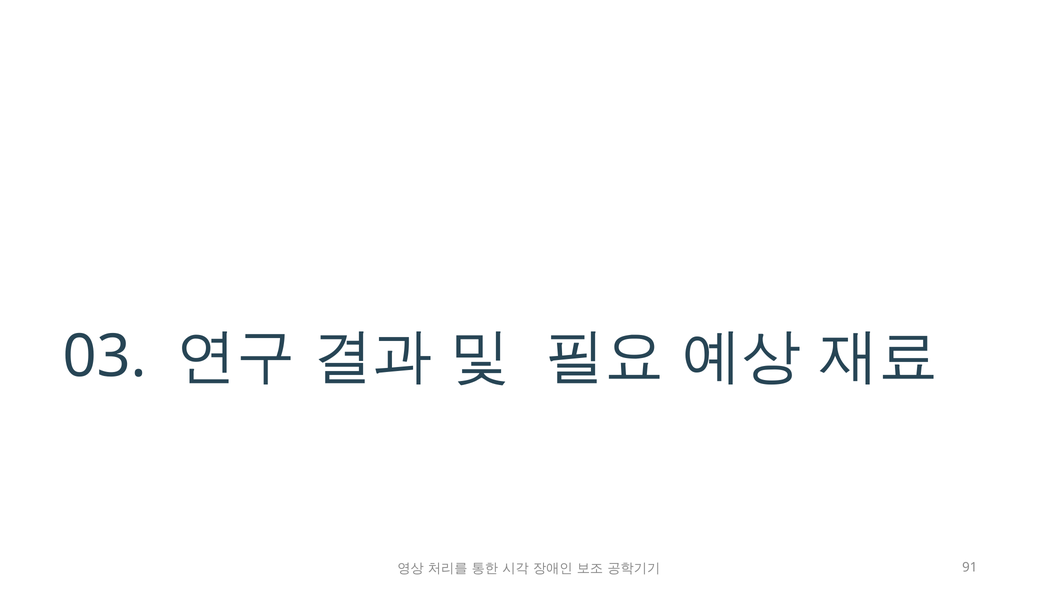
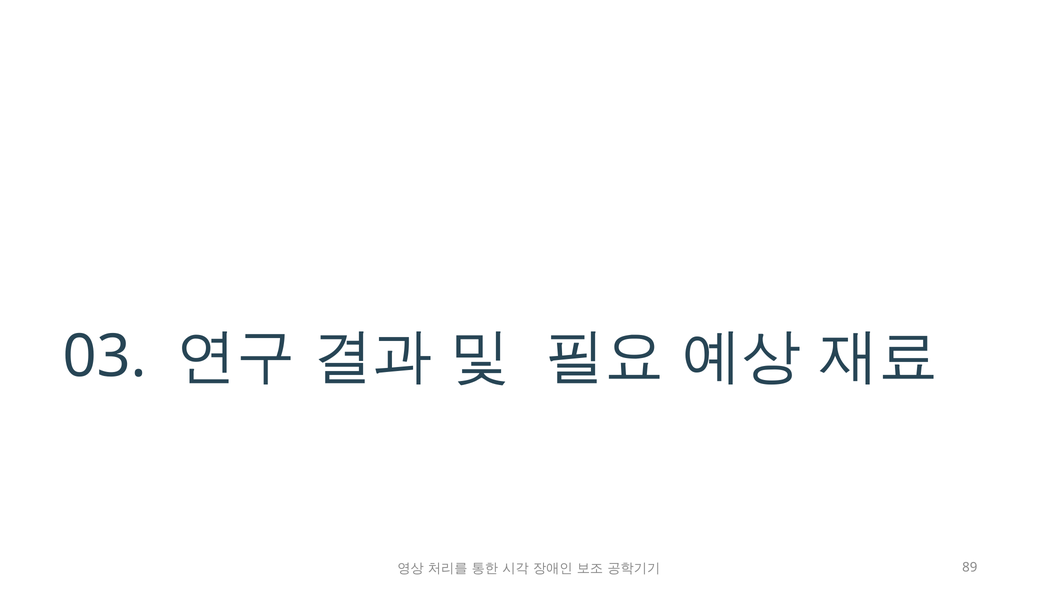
91: 91 -> 89
